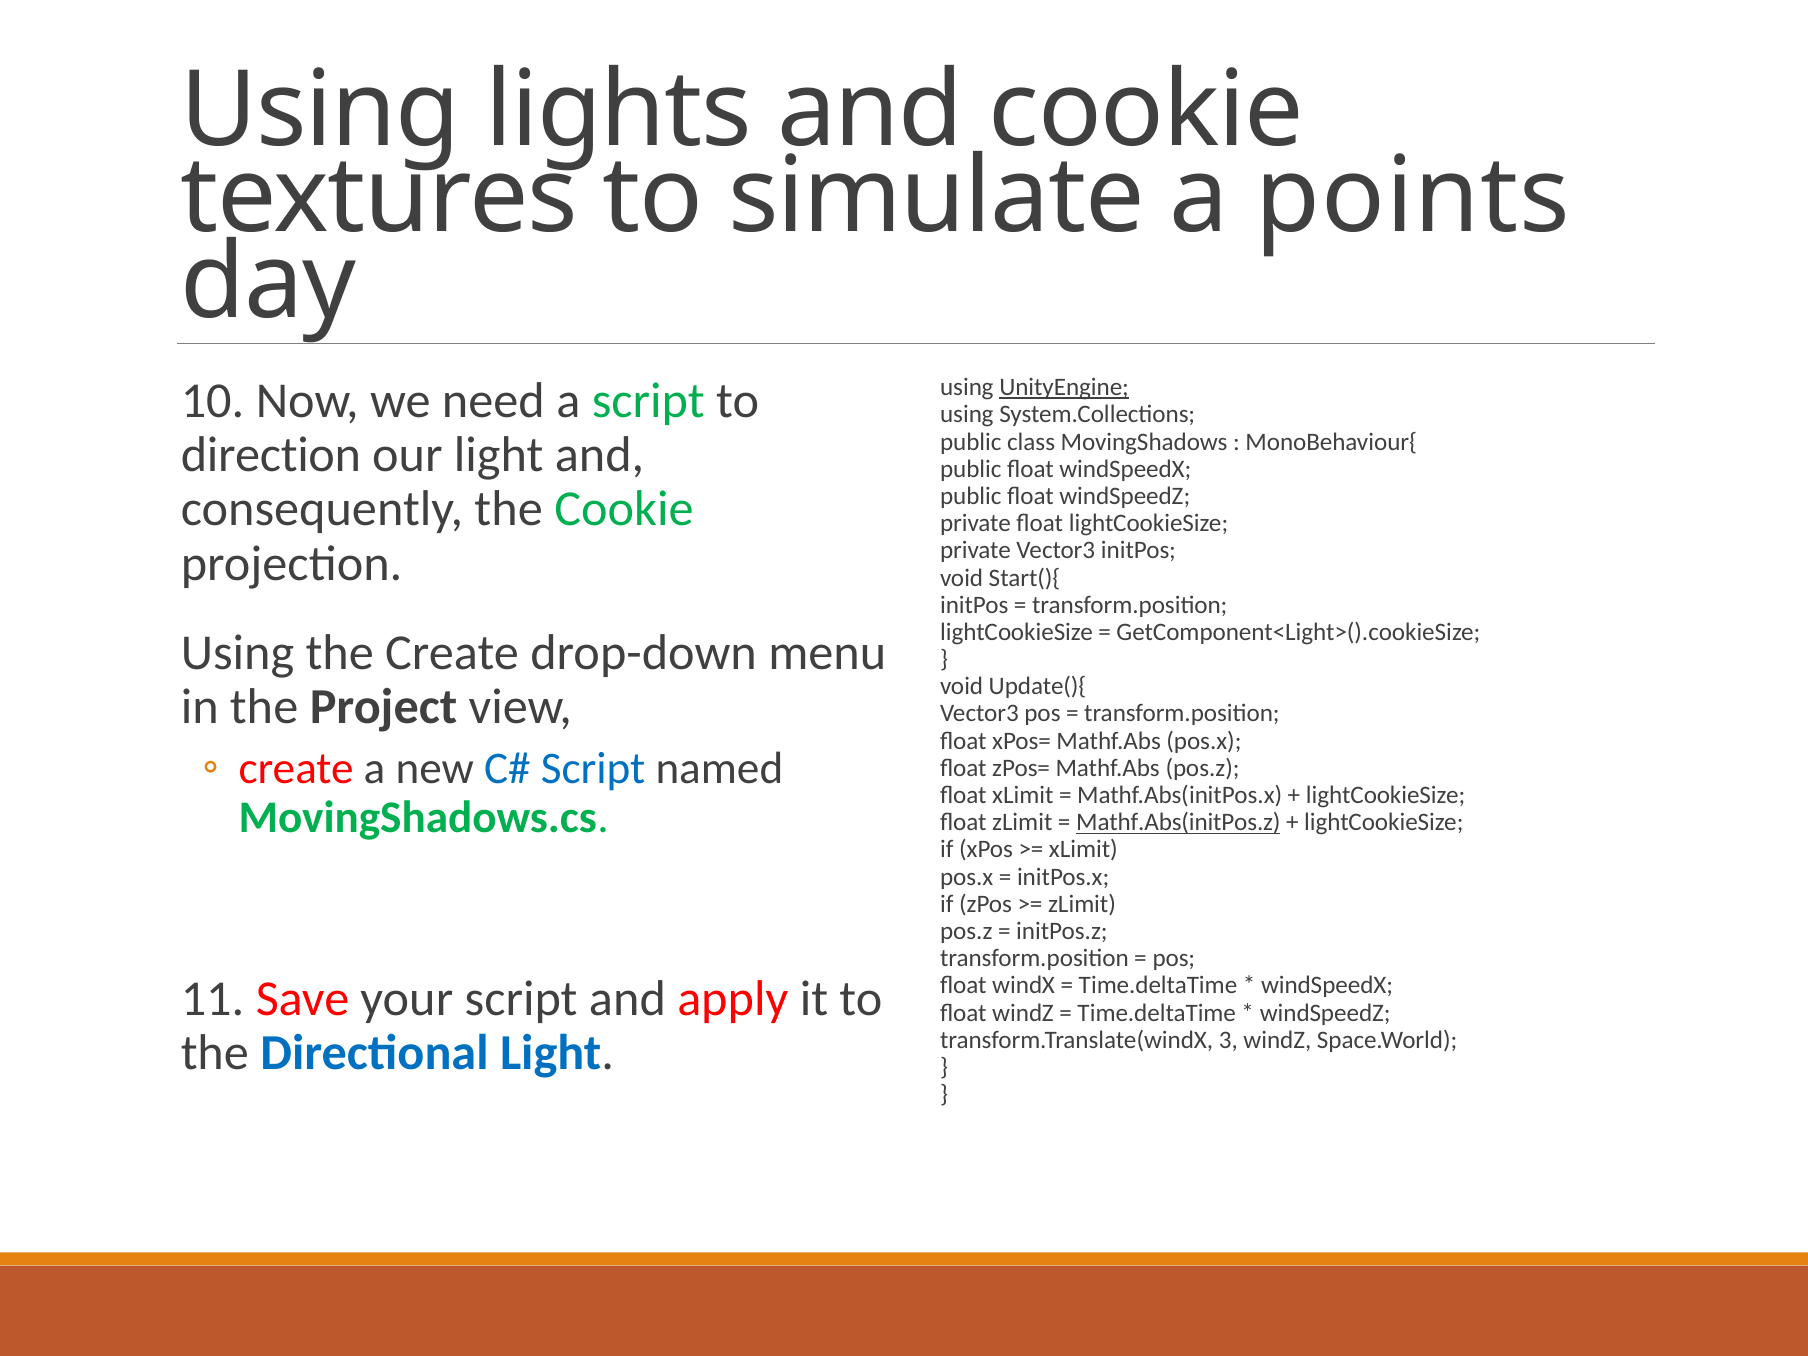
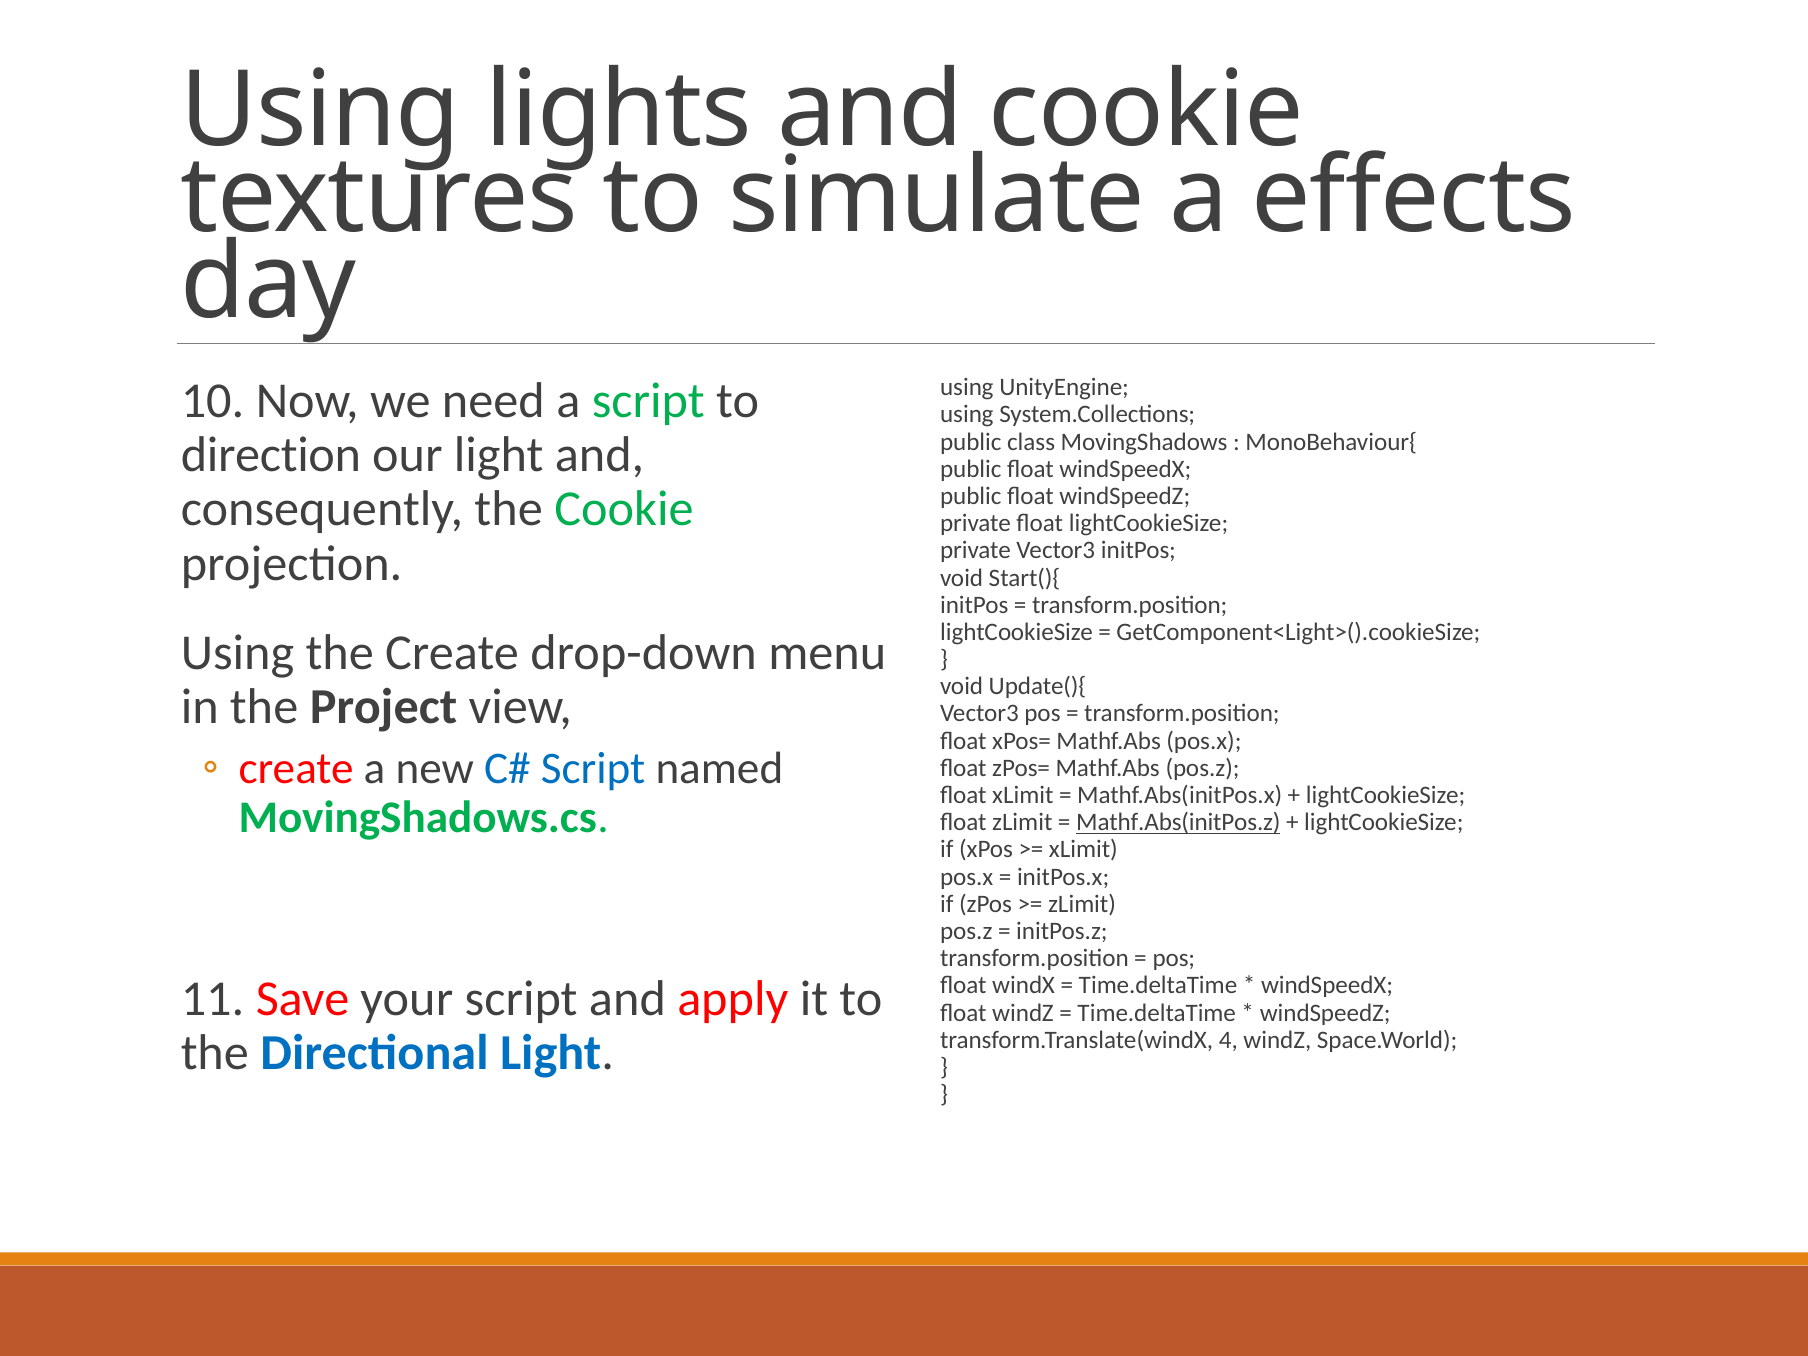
points: points -> effects
UnityEngine underline: present -> none
3: 3 -> 4
